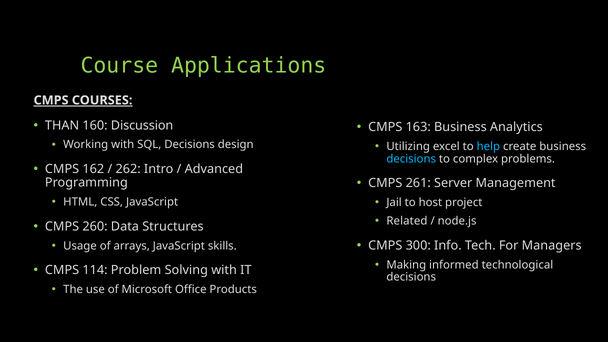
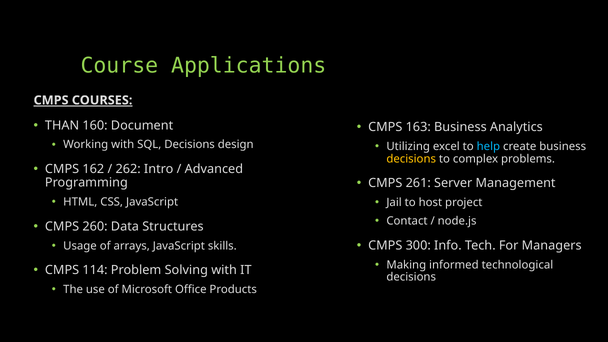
Discussion: Discussion -> Document
decisions at (411, 159) colour: light blue -> yellow
Related: Related -> Contact
